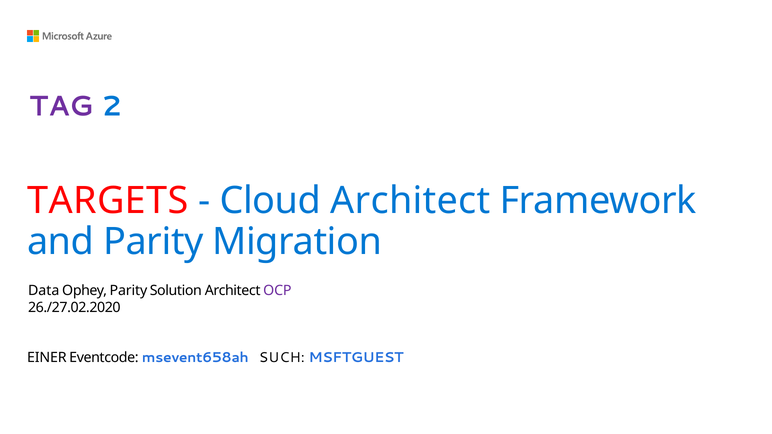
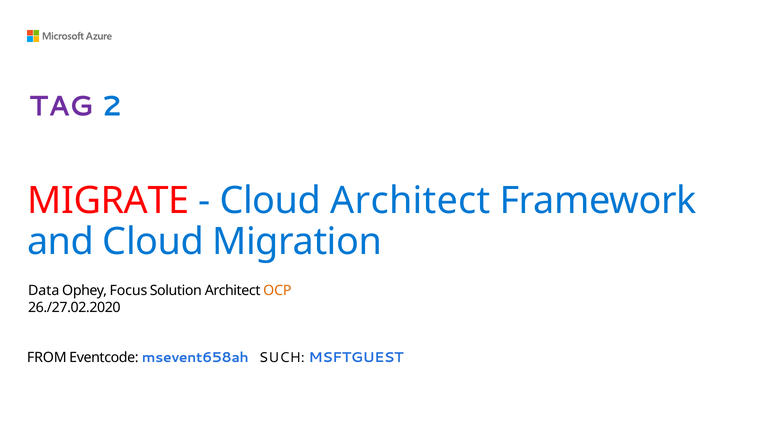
TARGETS: TARGETS -> MIGRATE
and Parity: Parity -> Cloud
Ophey Parity: Parity -> Focus
OCP colour: purple -> orange
EINER: EINER -> FROM
